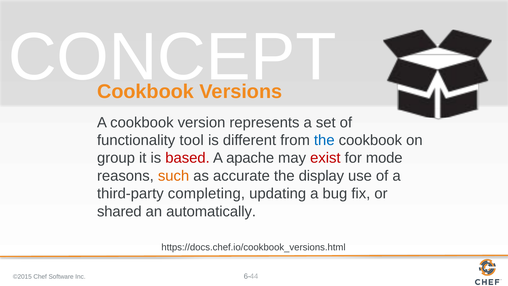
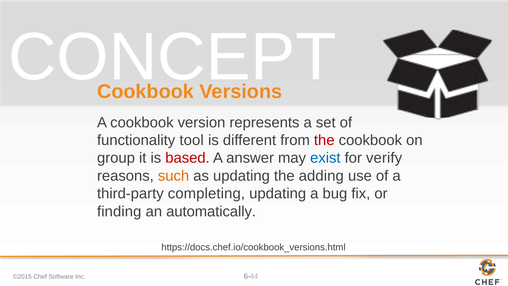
the at (324, 140) colour: blue -> red
apache: apache -> answer
exist colour: red -> blue
mode: mode -> verify
as accurate: accurate -> updating
display: display -> adding
shared: shared -> finding
